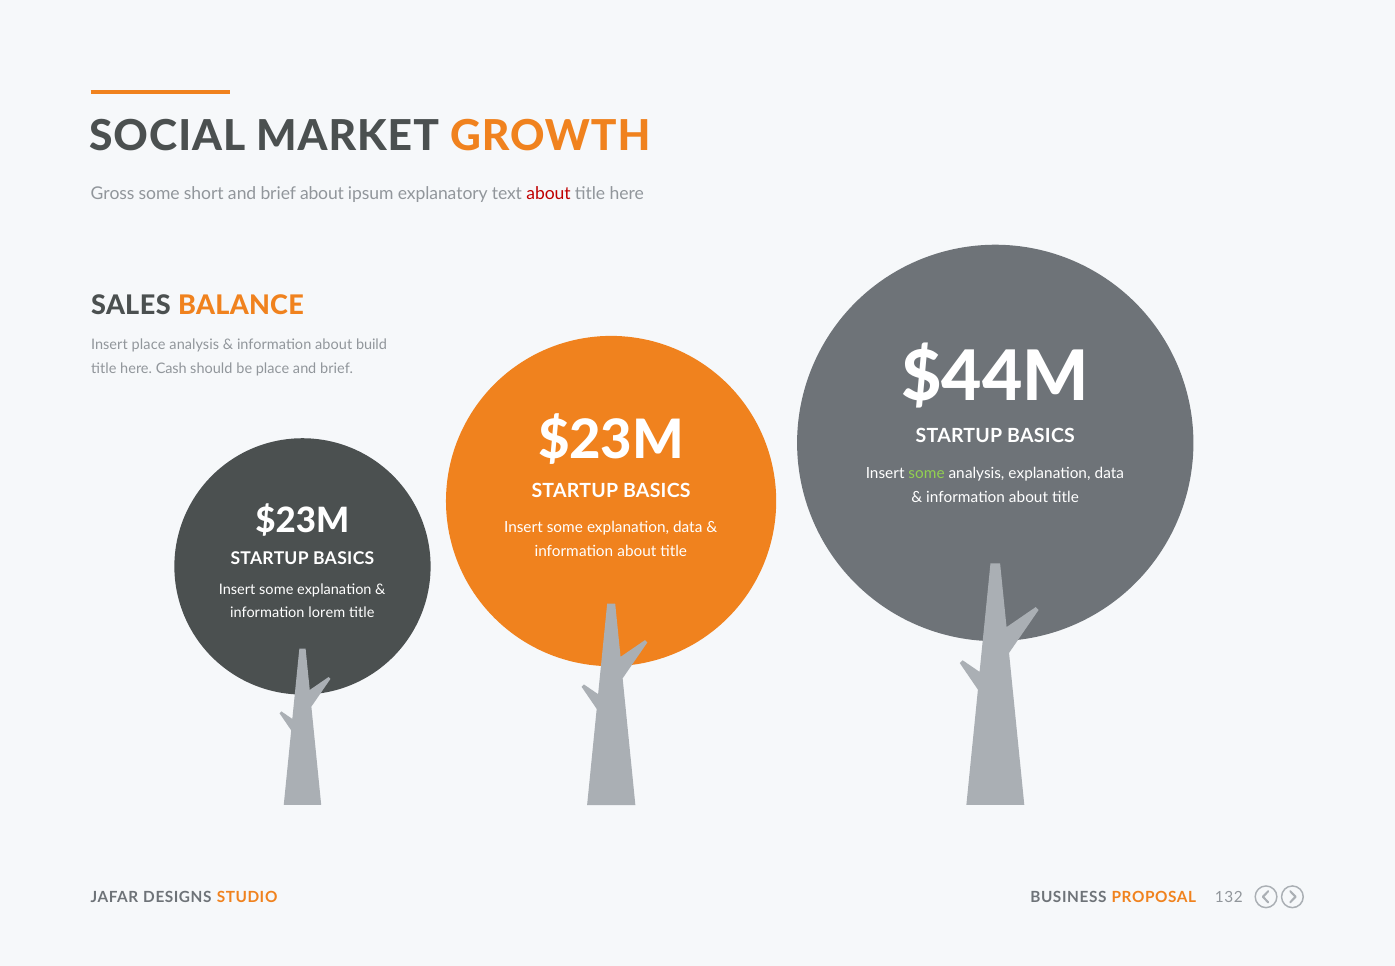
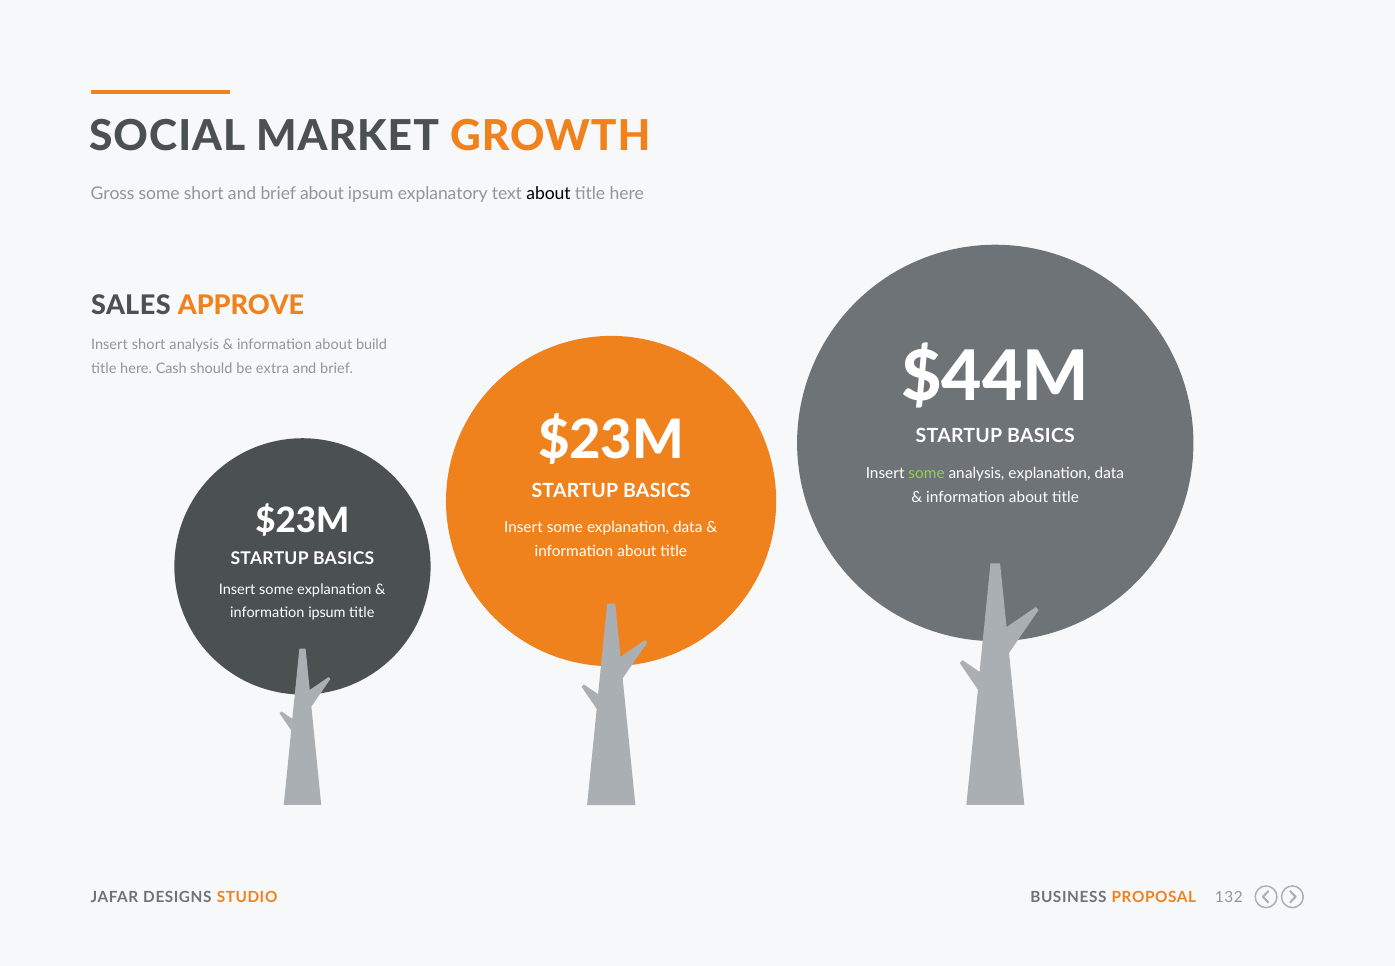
about at (549, 194) colour: red -> black
BALANCE: BALANCE -> APPROVE
Insert place: place -> short
be place: place -> extra
information lorem: lorem -> ipsum
